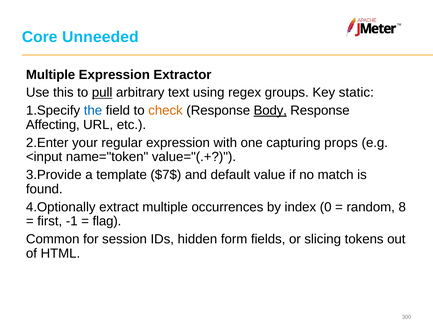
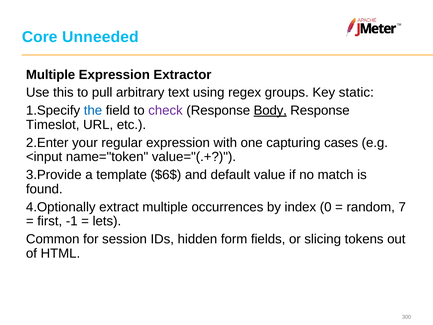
pull underline: present -> none
check colour: orange -> purple
Affecting: Affecting -> Timeslot
props: props -> cases
$7$: $7$ -> $6$
8: 8 -> 7
flag: flag -> lets
